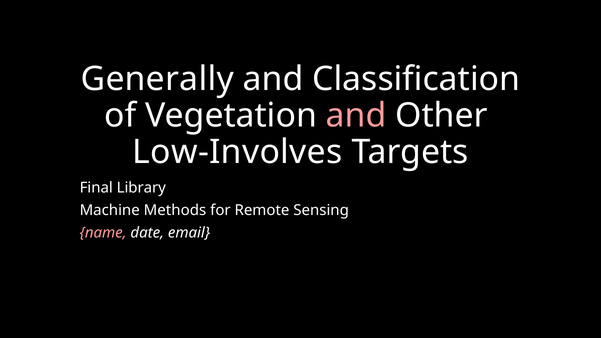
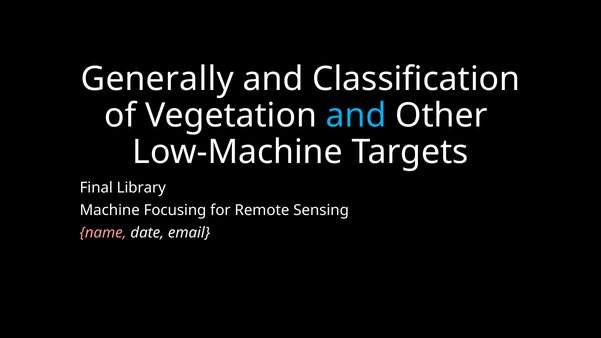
and at (356, 116) colour: pink -> light blue
Low-Involves: Low-Involves -> Low-Machine
Methods: Methods -> Focusing
